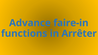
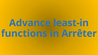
faire-in: faire-in -> least-in
